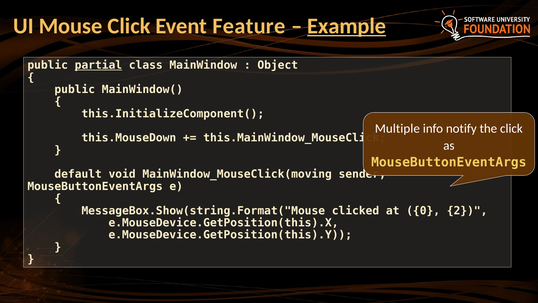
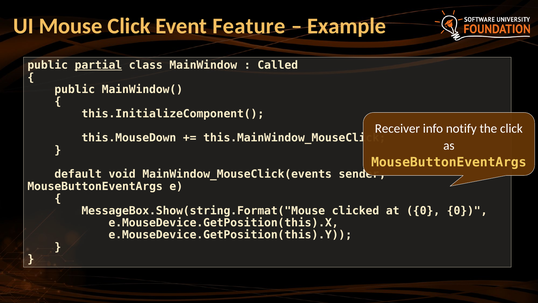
Example underline: present -> none
Object: Object -> Called
Multiple: Multiple -> Receiver
MainWindow_MouseClick(moving: MainWindow_MouseClick(moving -> MainWindow_MouseClick(events
0 2: 2 -> 0
